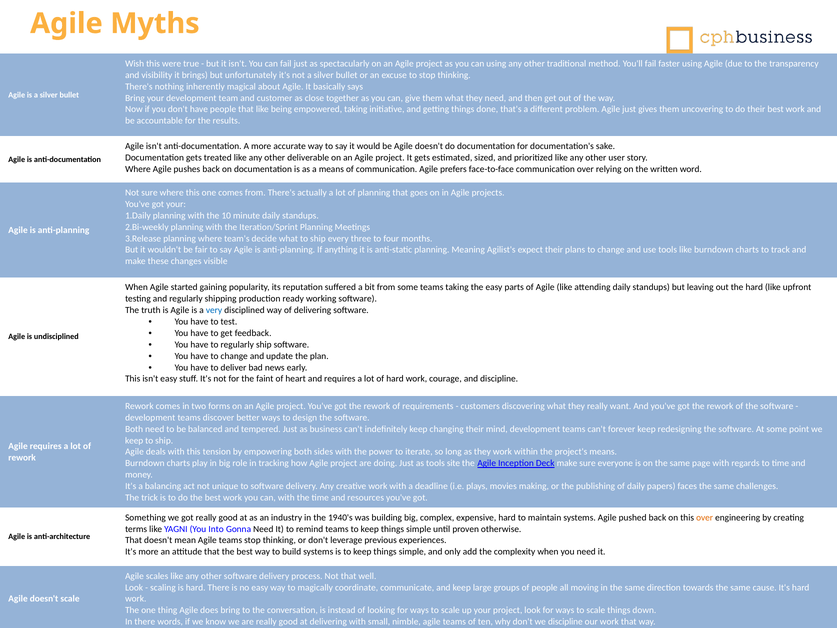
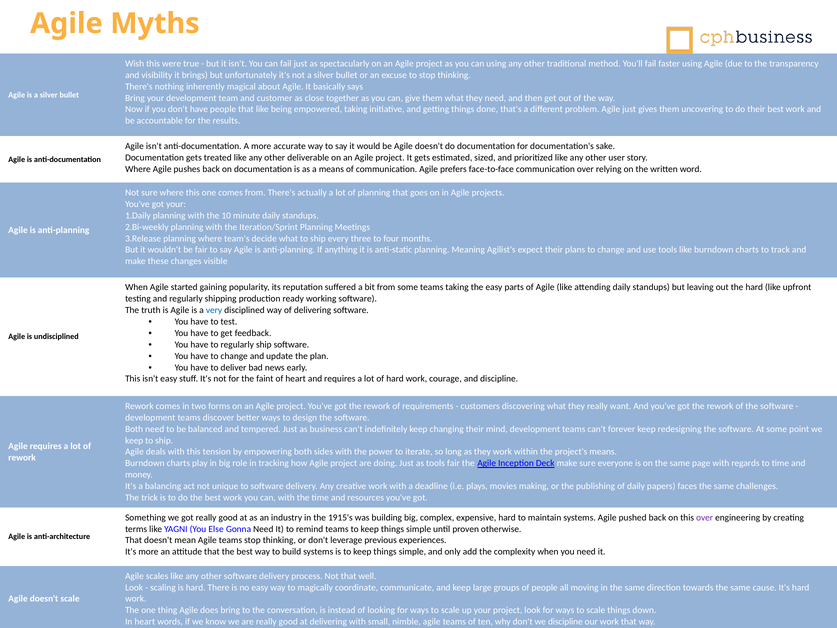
tools site: site -> fair
1940's: 1940's -> 1915's
over at (705, 517) colour: orange -> purple
Into: Into -> Else
In there: there -> heart
